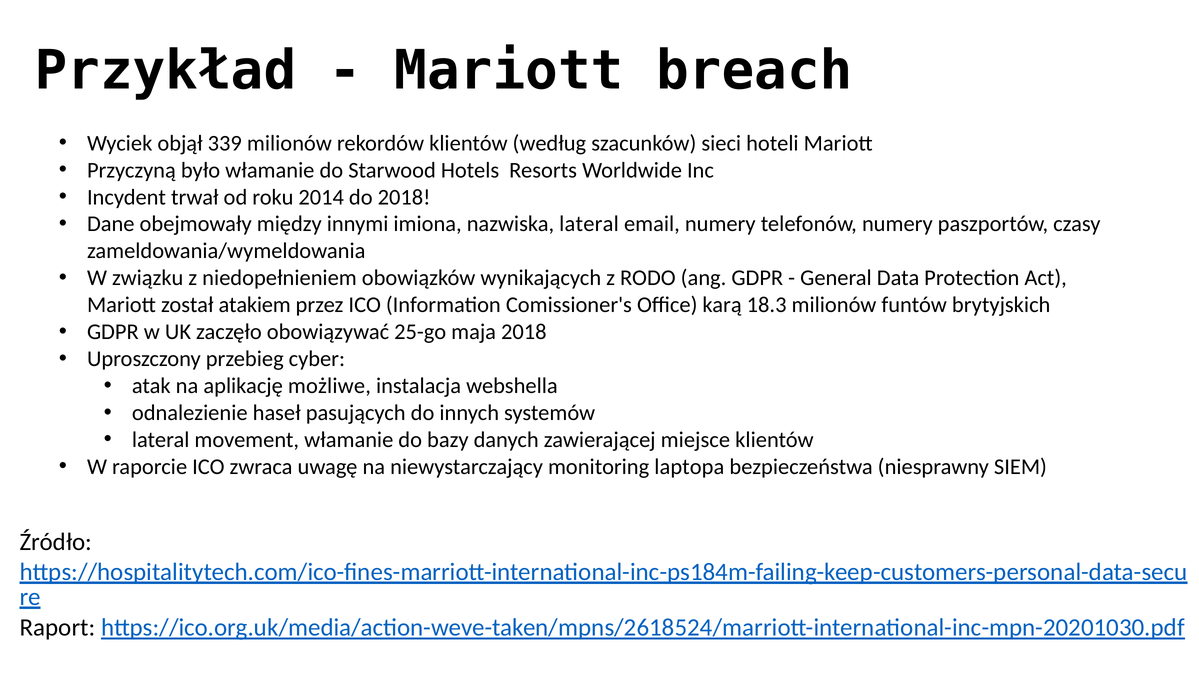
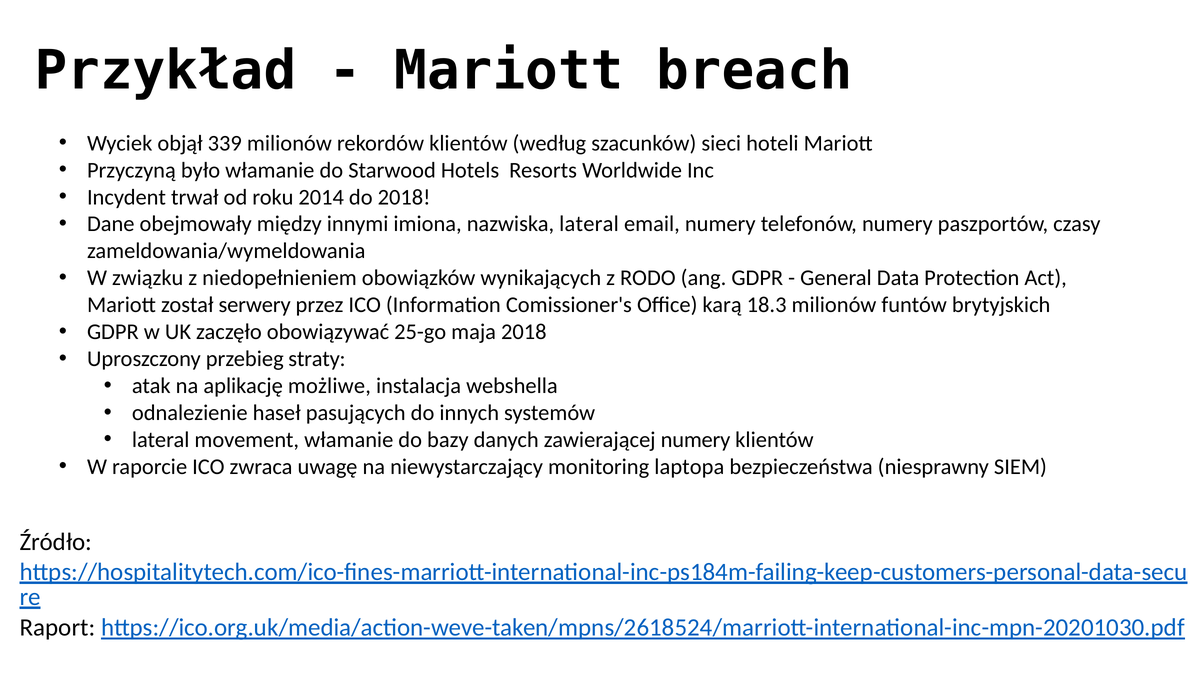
atakiem: atakiem -> serwery
cyber: cyber -> straty
zawierającej miejsce: miejsce -> numery
